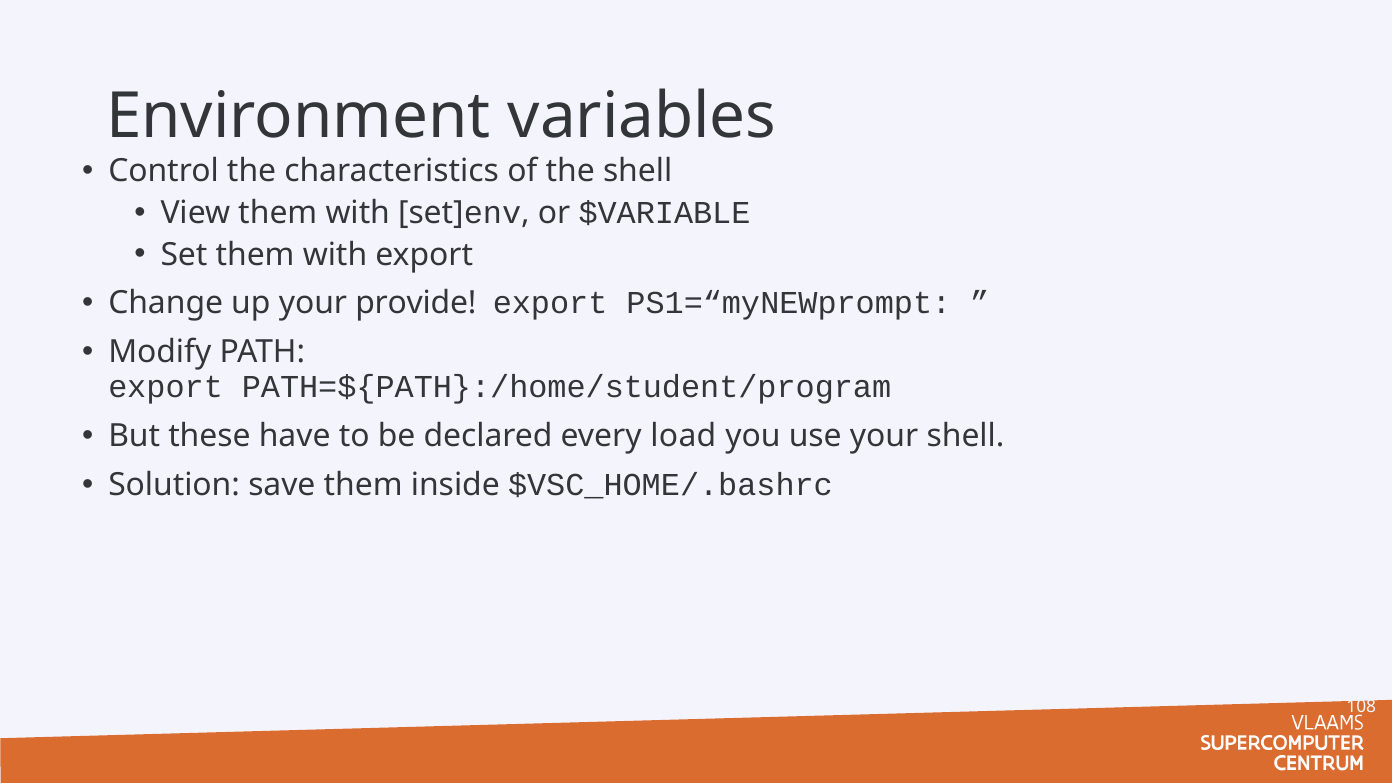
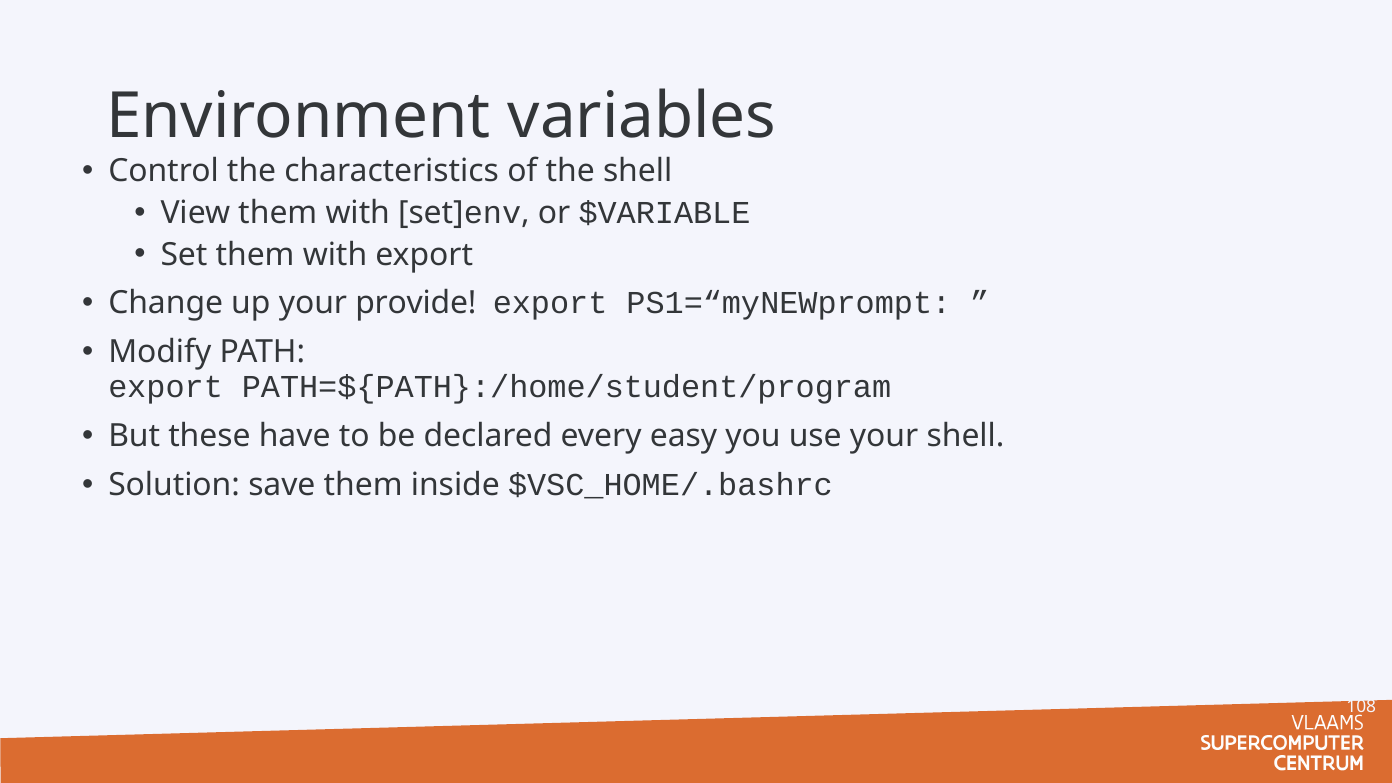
load: load -> easy
